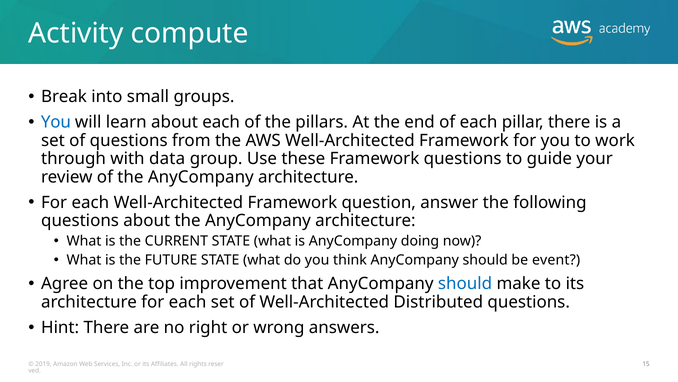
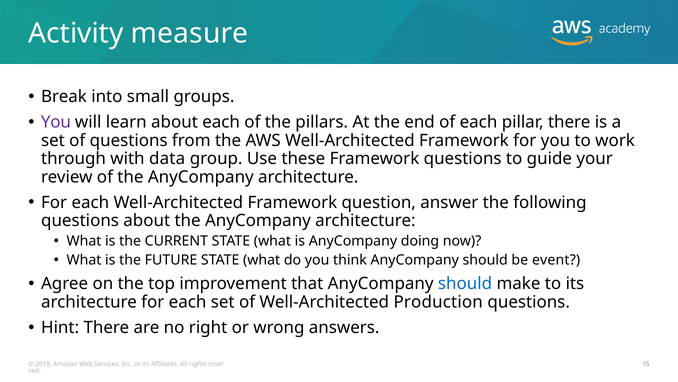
compute: compute -> measure
You at (56, 122) colour: blue -> purple
Distributed: Distributed -> Production
